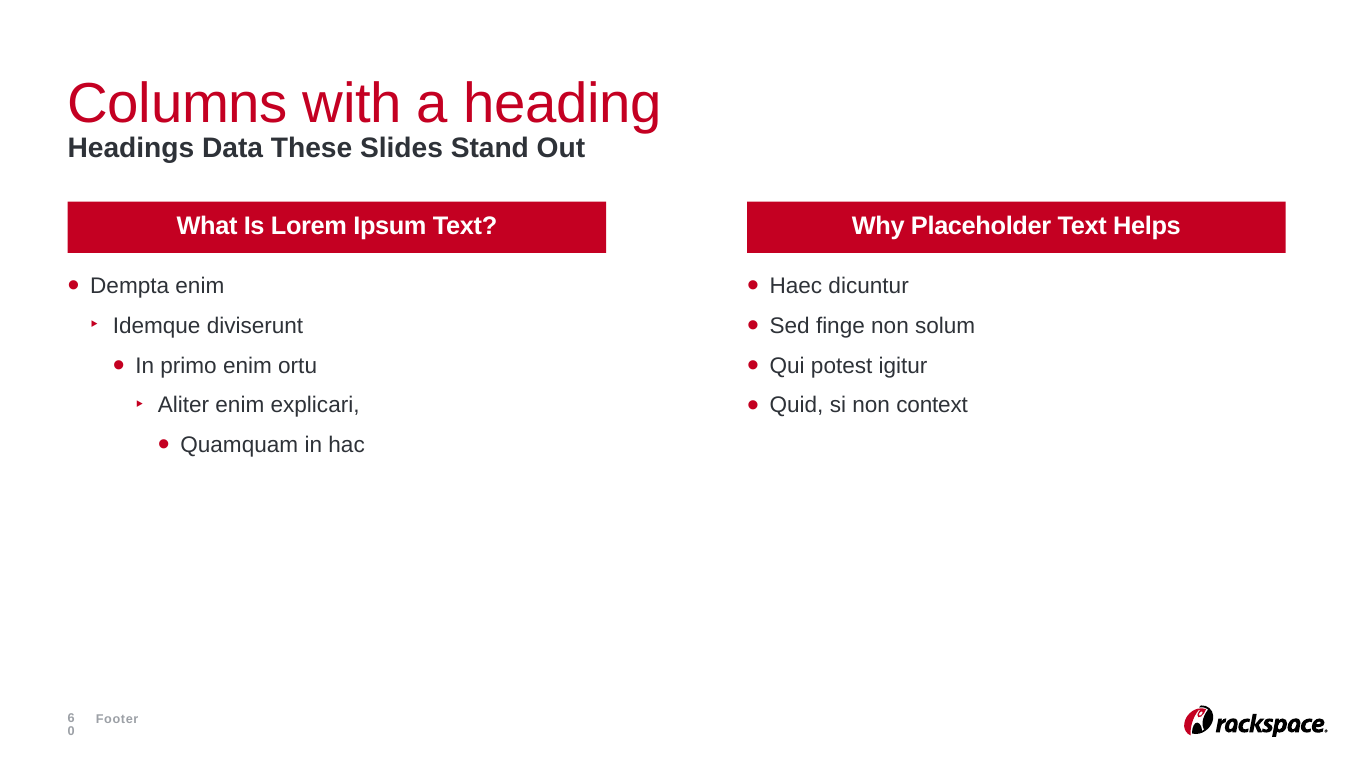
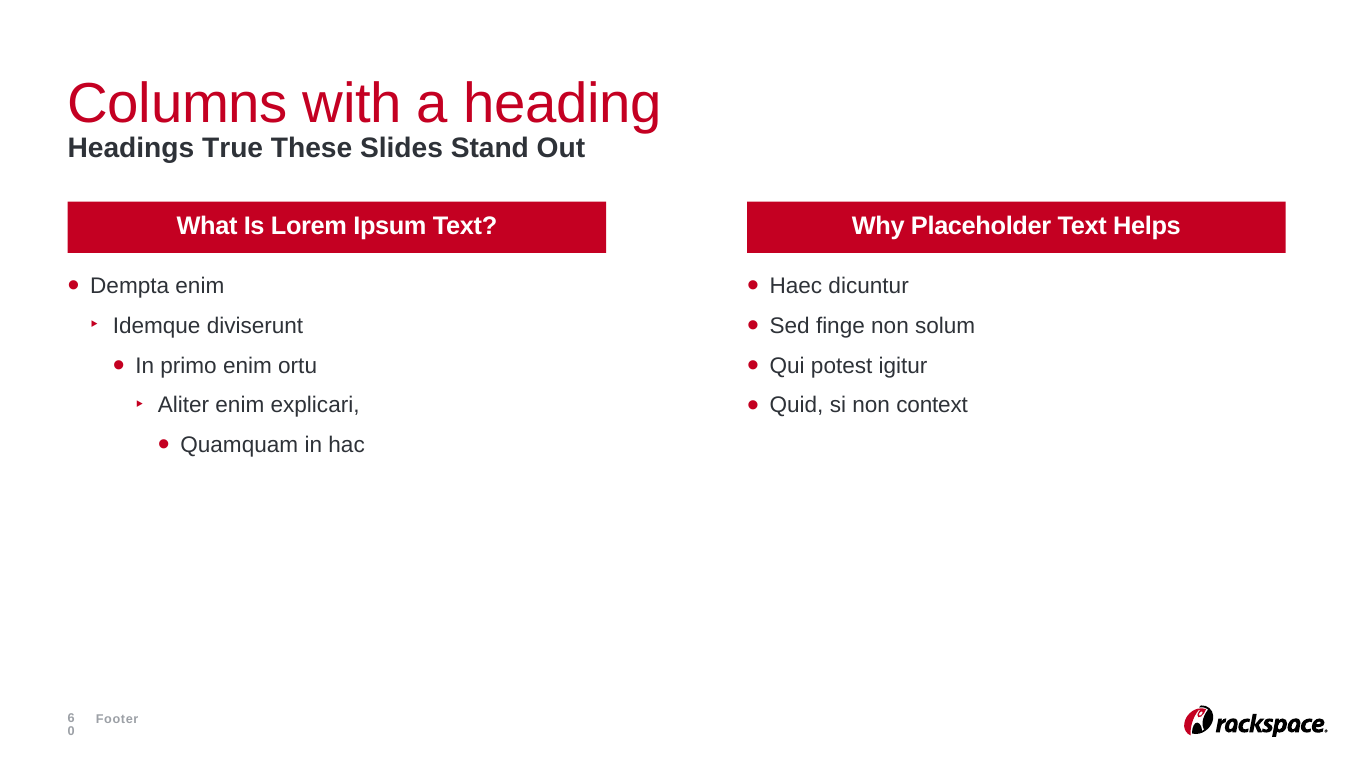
Data: Data -> True
